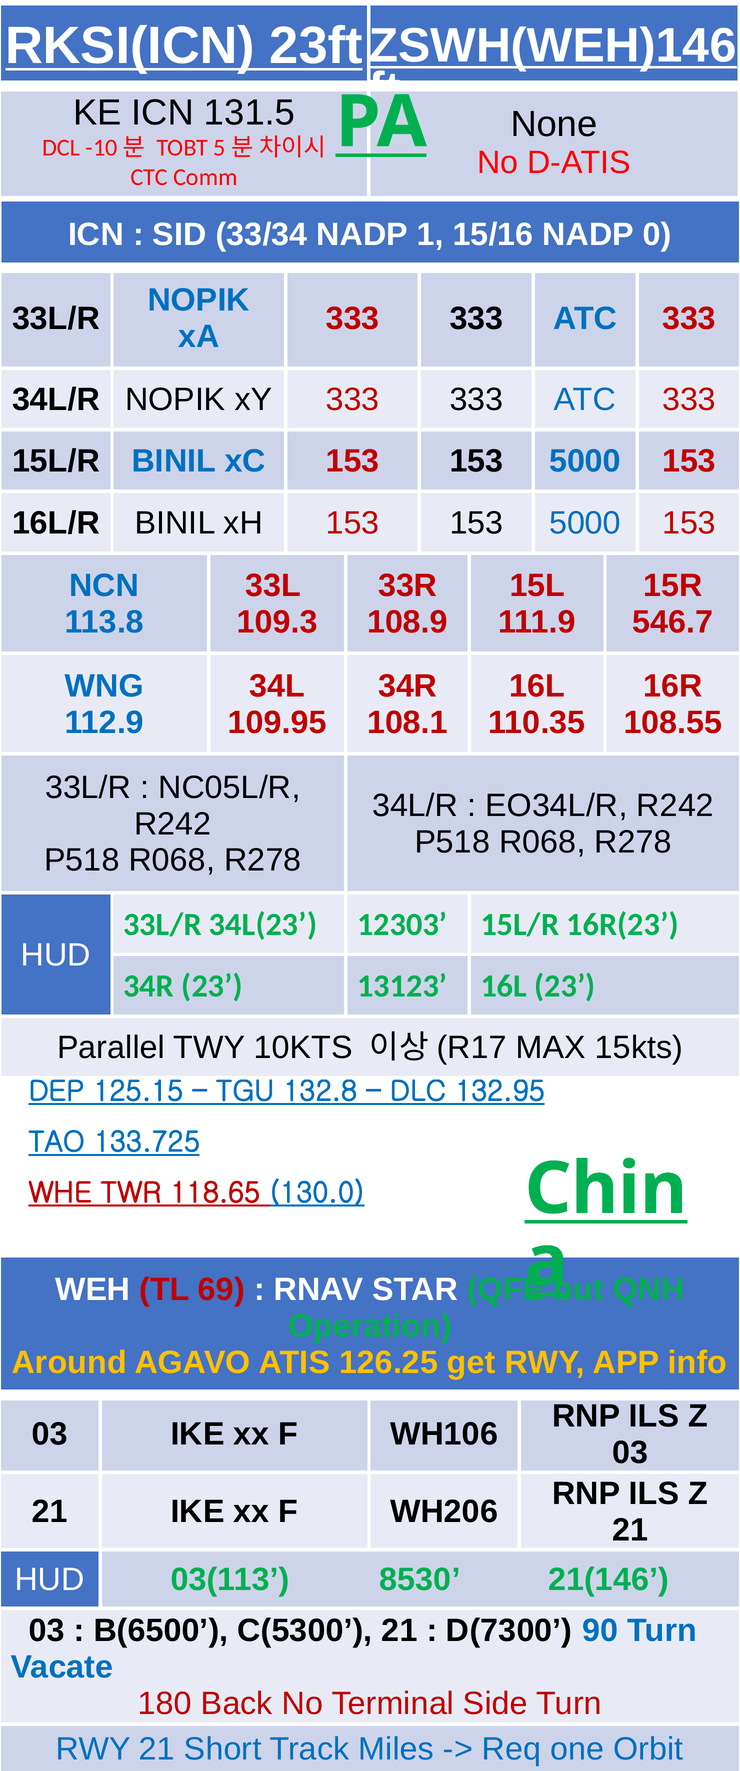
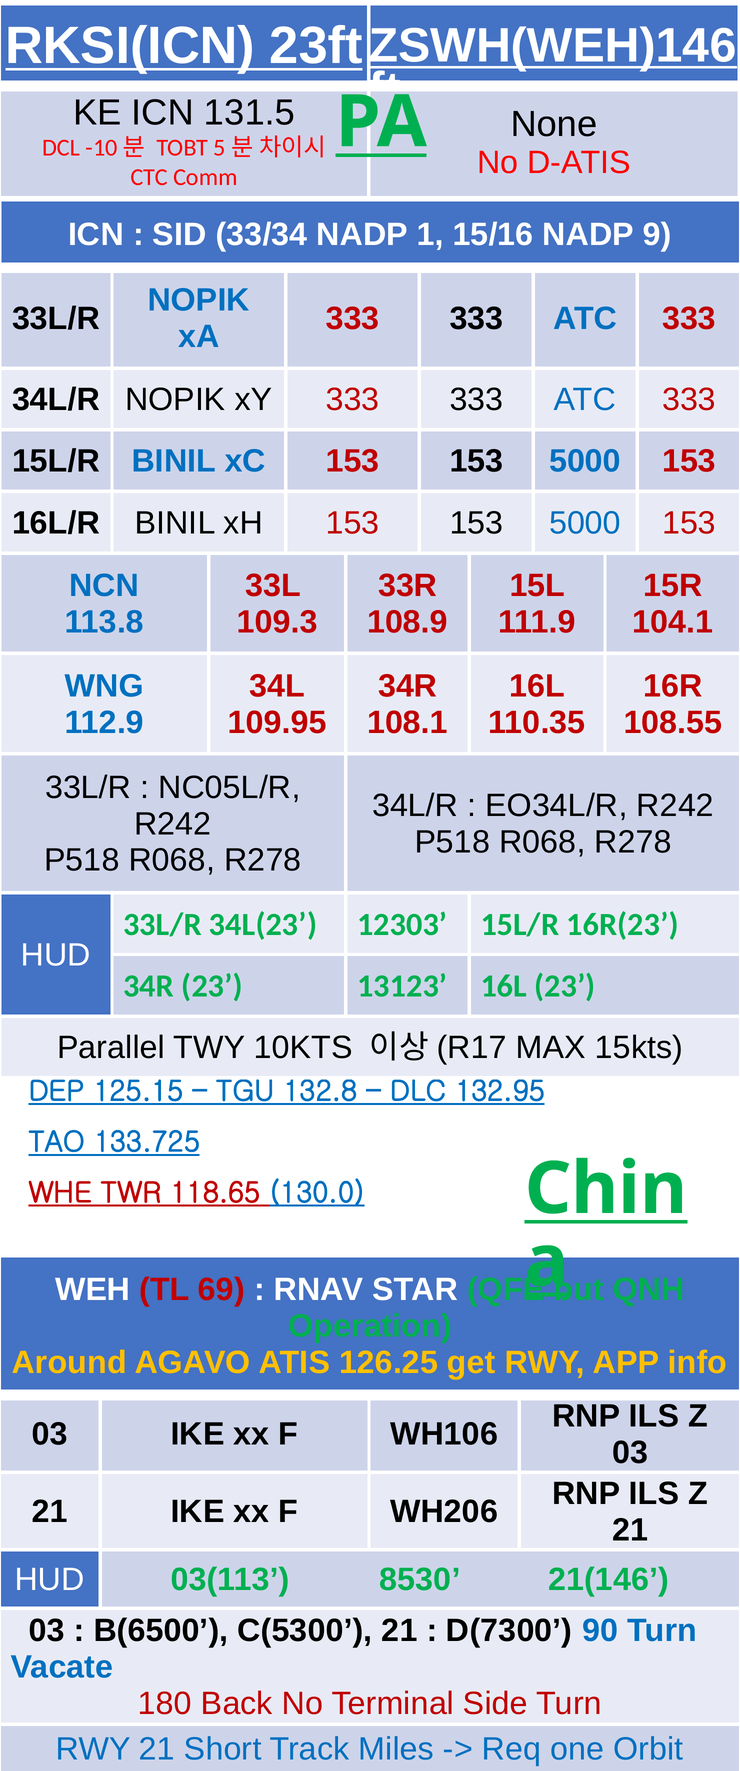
0: 0 -> 9
546.7: 546.7 -> 104.1
